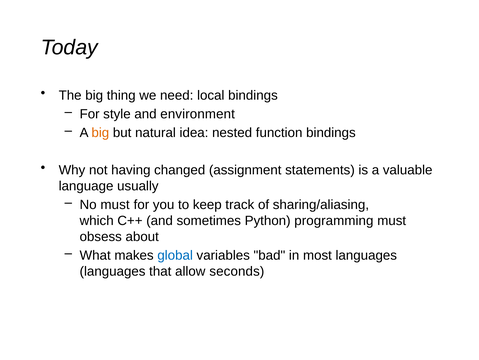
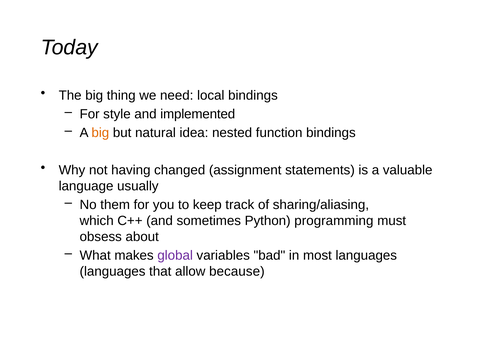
environment: environment -> implemented
No must: must -> them
global colour: blue -> purple
seconds: seconds -> because
